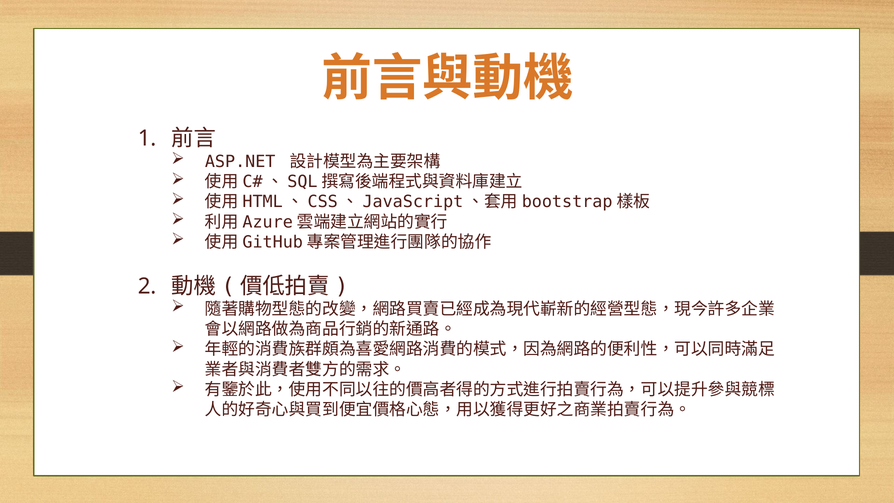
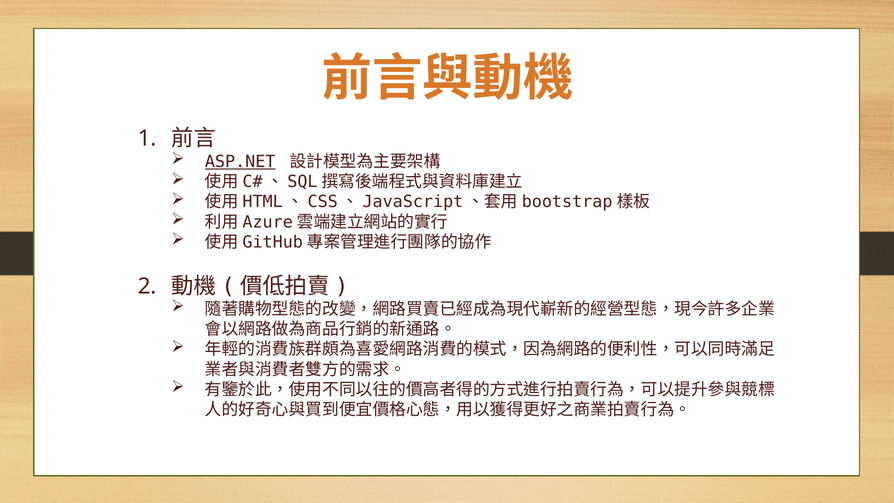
ASP.NET underline: none -> present
